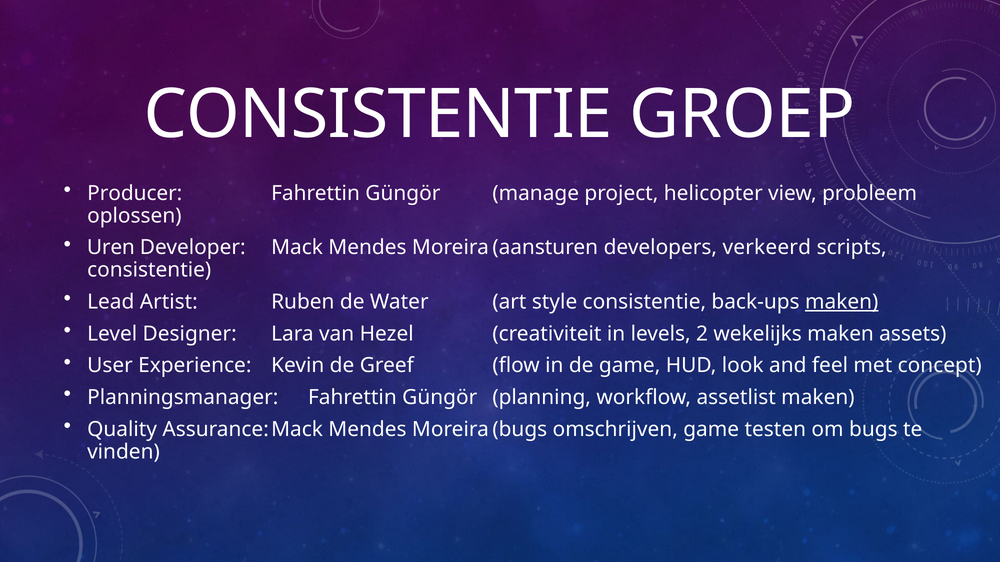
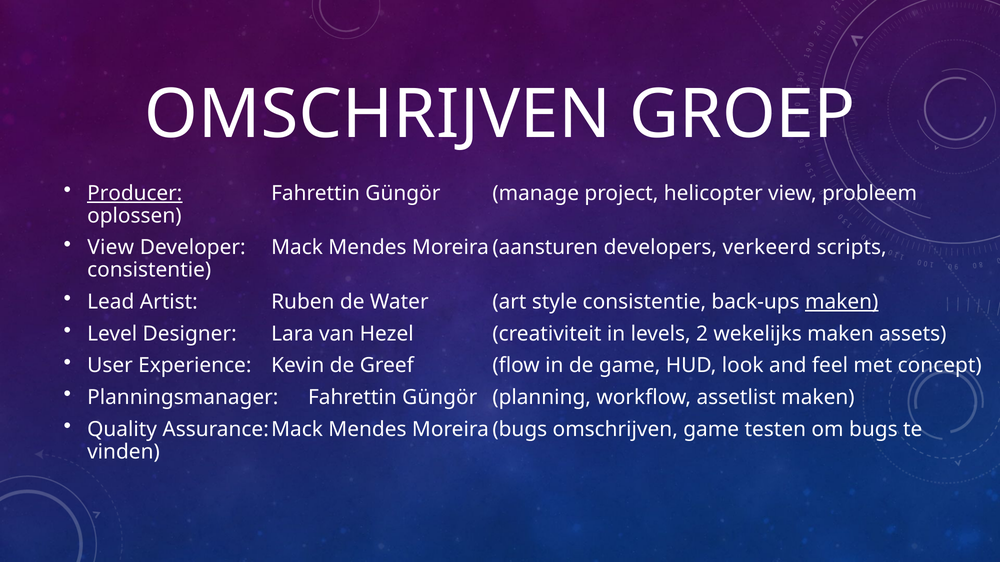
CONSISTENTIE at (378, 114): CONSISTENTIE -> OMSCHRIJVEN
Producer underline: none -> present
Uren at (111, 248): Uren -> View
